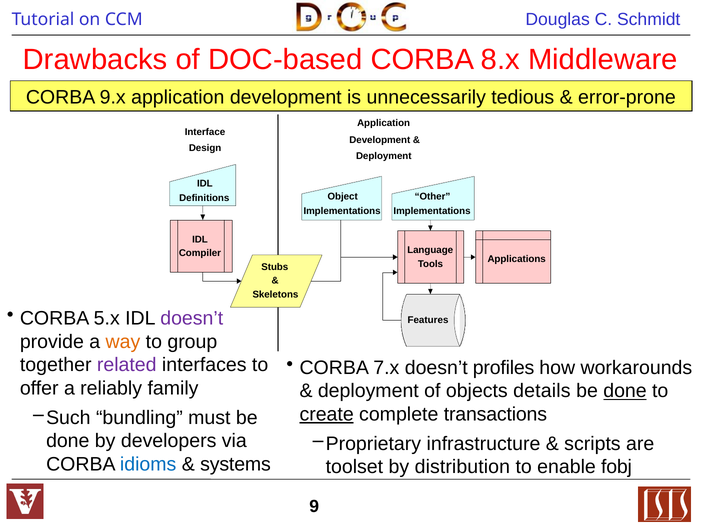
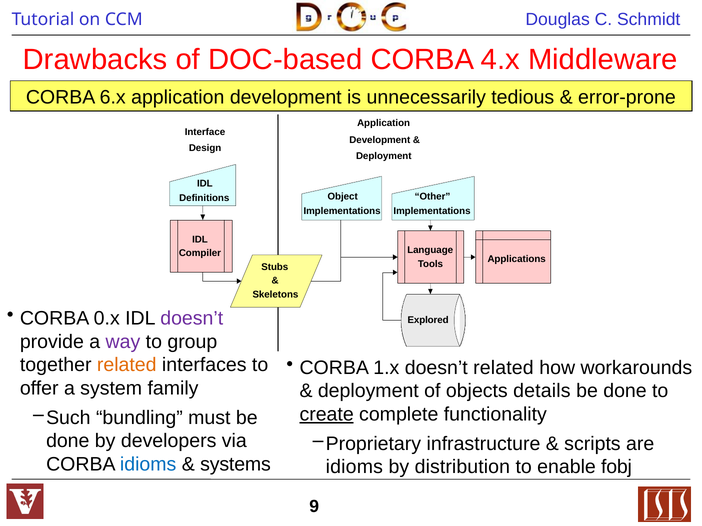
8.x: 8.x -> 4.x
9.x: 9.x -> 6.x
5.x: 5.x -> 0.x
Features: Features -> Explored
way colour: orange -> purple
related at (127, 365) colour: purple -> orange
7.x: 7.x -> 1.x
doesn’t profiles: profiles -> related
reliably: reliably -> system
done at (625, 391) underline: present -> none
transactions: transactions -> functionality
toolset at (354, 467): toolset -> idioms
